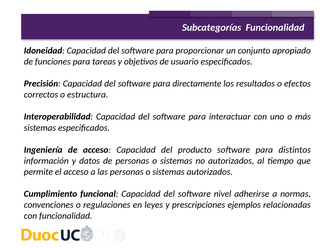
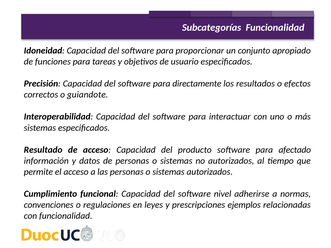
estructura: estructura -> guiandote
Ingeniería: Ingeniería -> Resultado
distintos: distintos -> afectado
